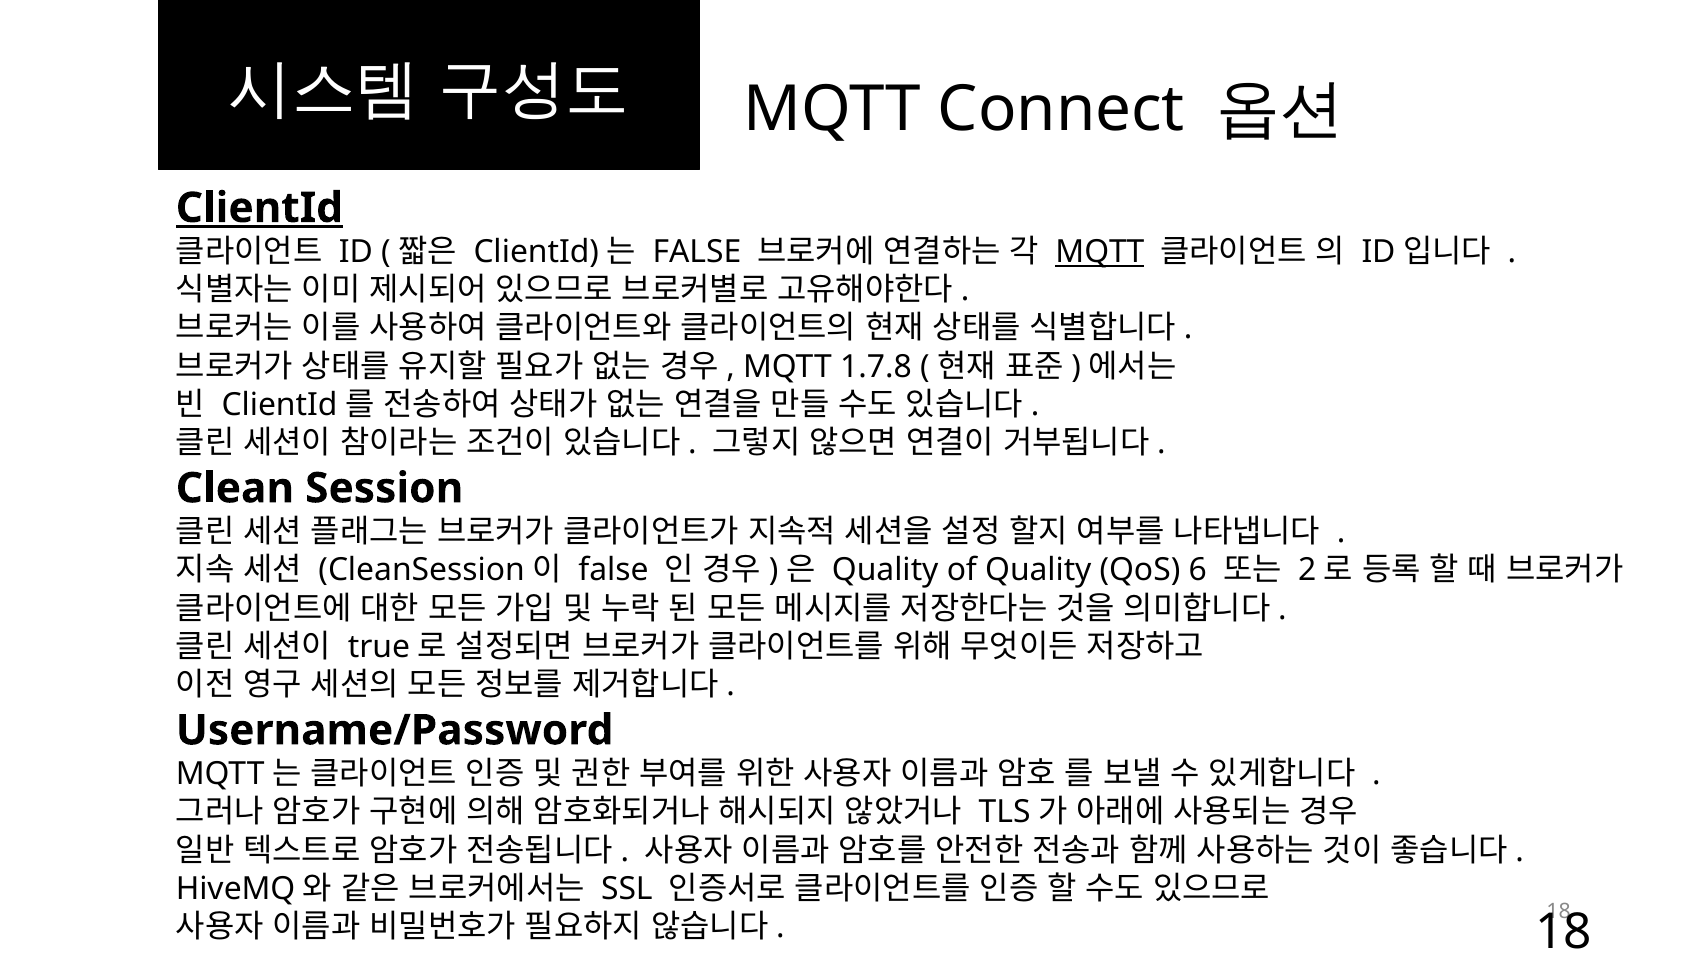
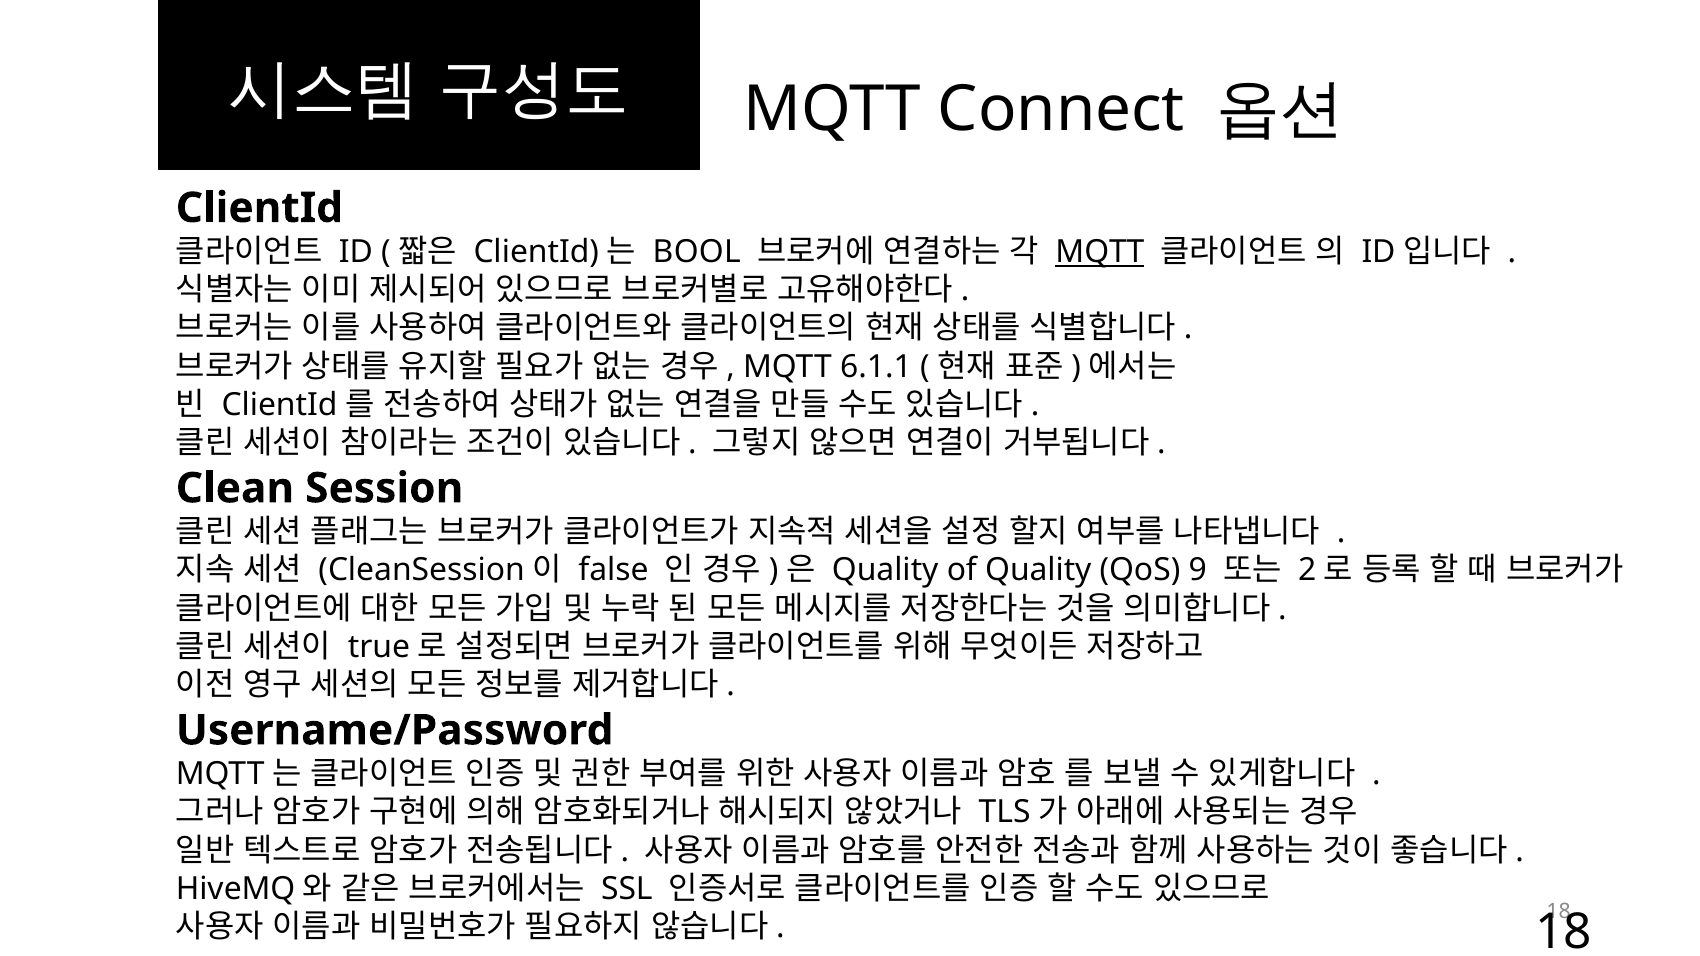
ClientId underline: present -> none
FALSE at (697, 252): FALSE -> BOOL
1.7.8: 1.7.8 -> 6.1.1
6: 6 -> 9
